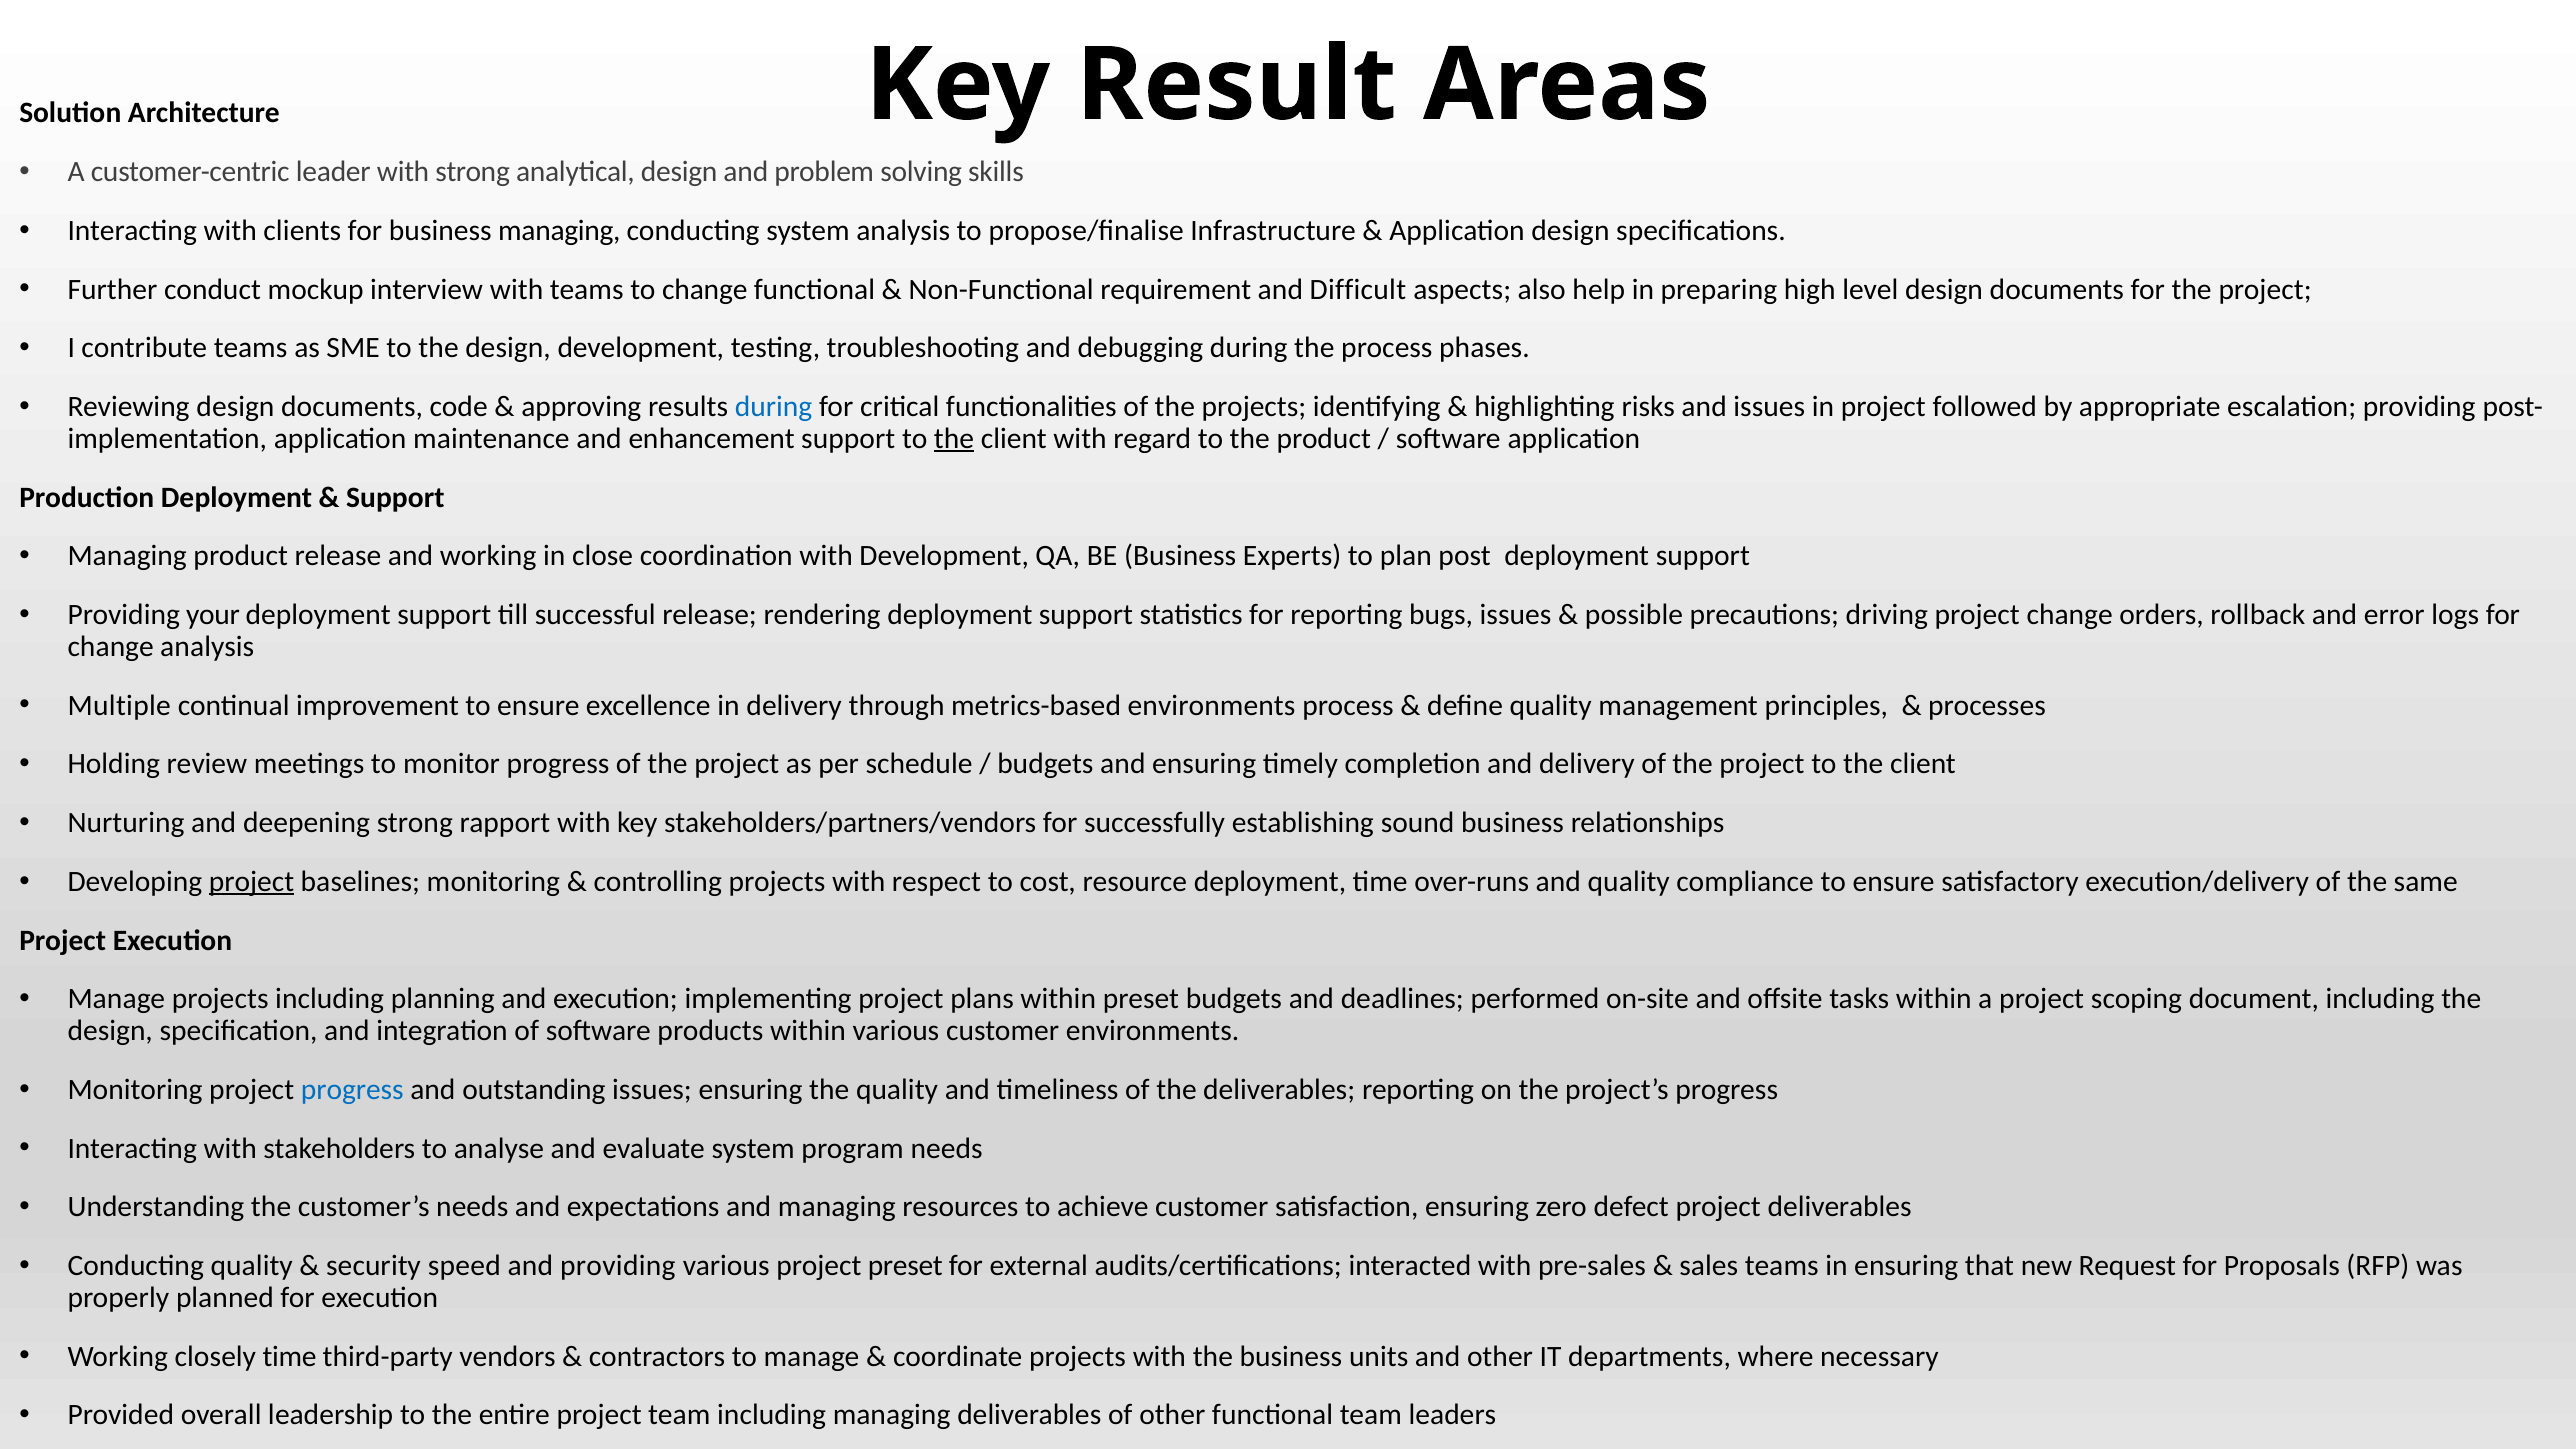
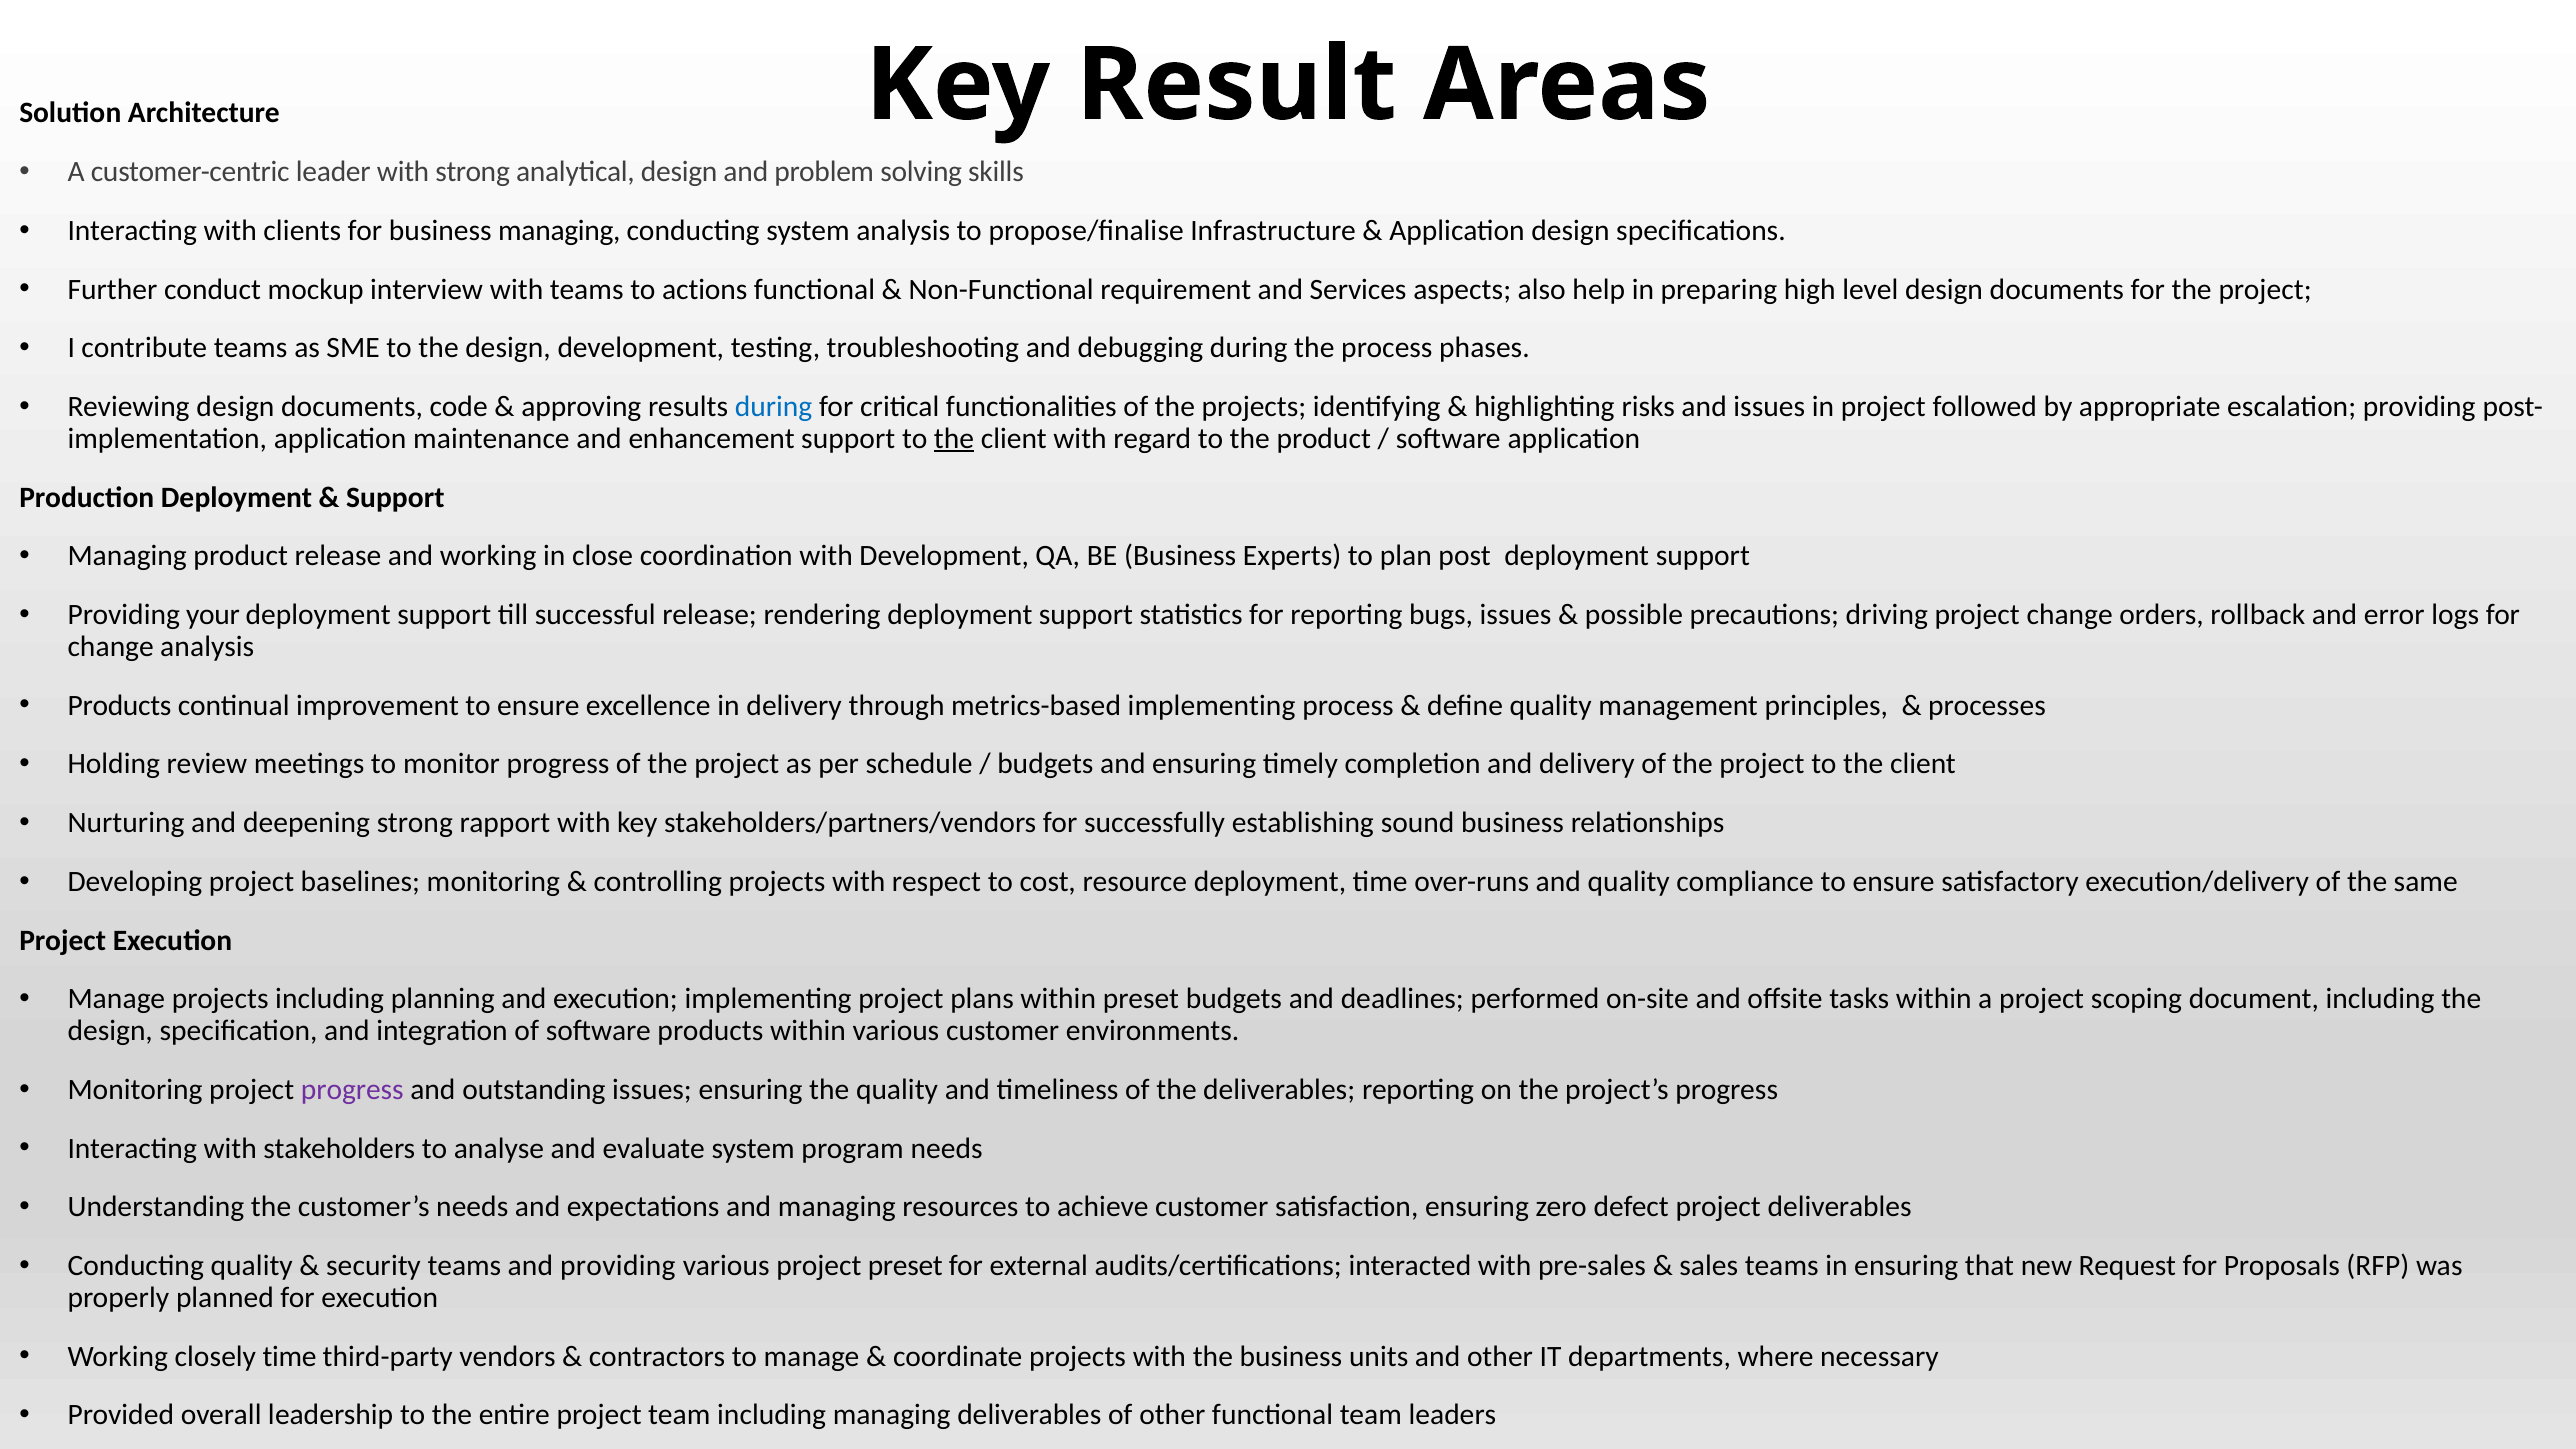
to change: change -> actions
Difficult: Difficult -> Services
Multiple at (119, 705): Multiple -> Products
metrics-based environments: environments -> implementing
project at (251, 882) underline: present -> none
progress at (352, 1090) colour: blue -> purple
security speed: speed -> teams
